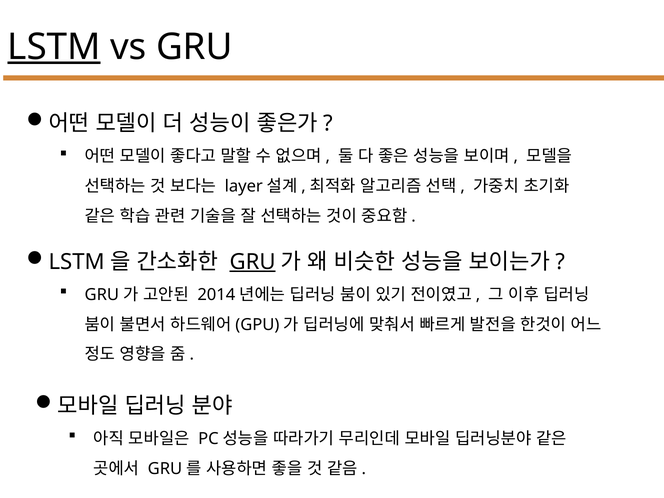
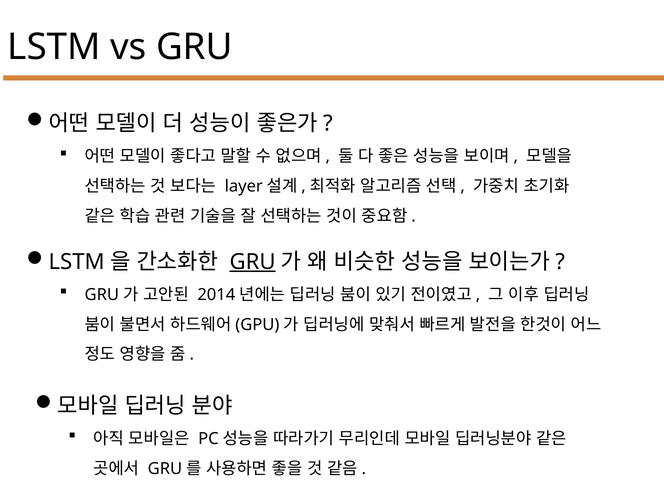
LSTM at (54, 47) underline: present -> none
